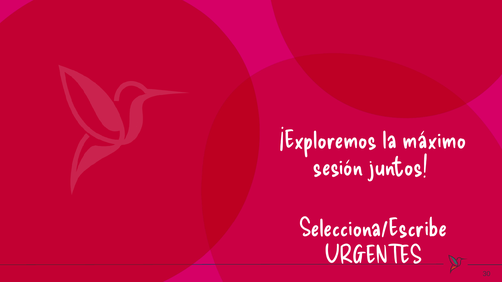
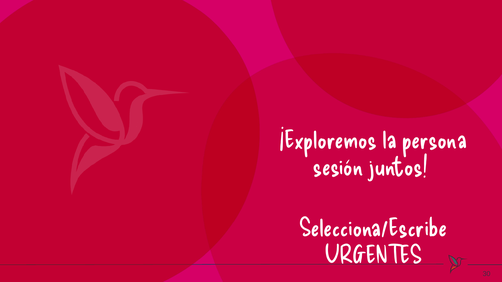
máximo: máximo -> persona
